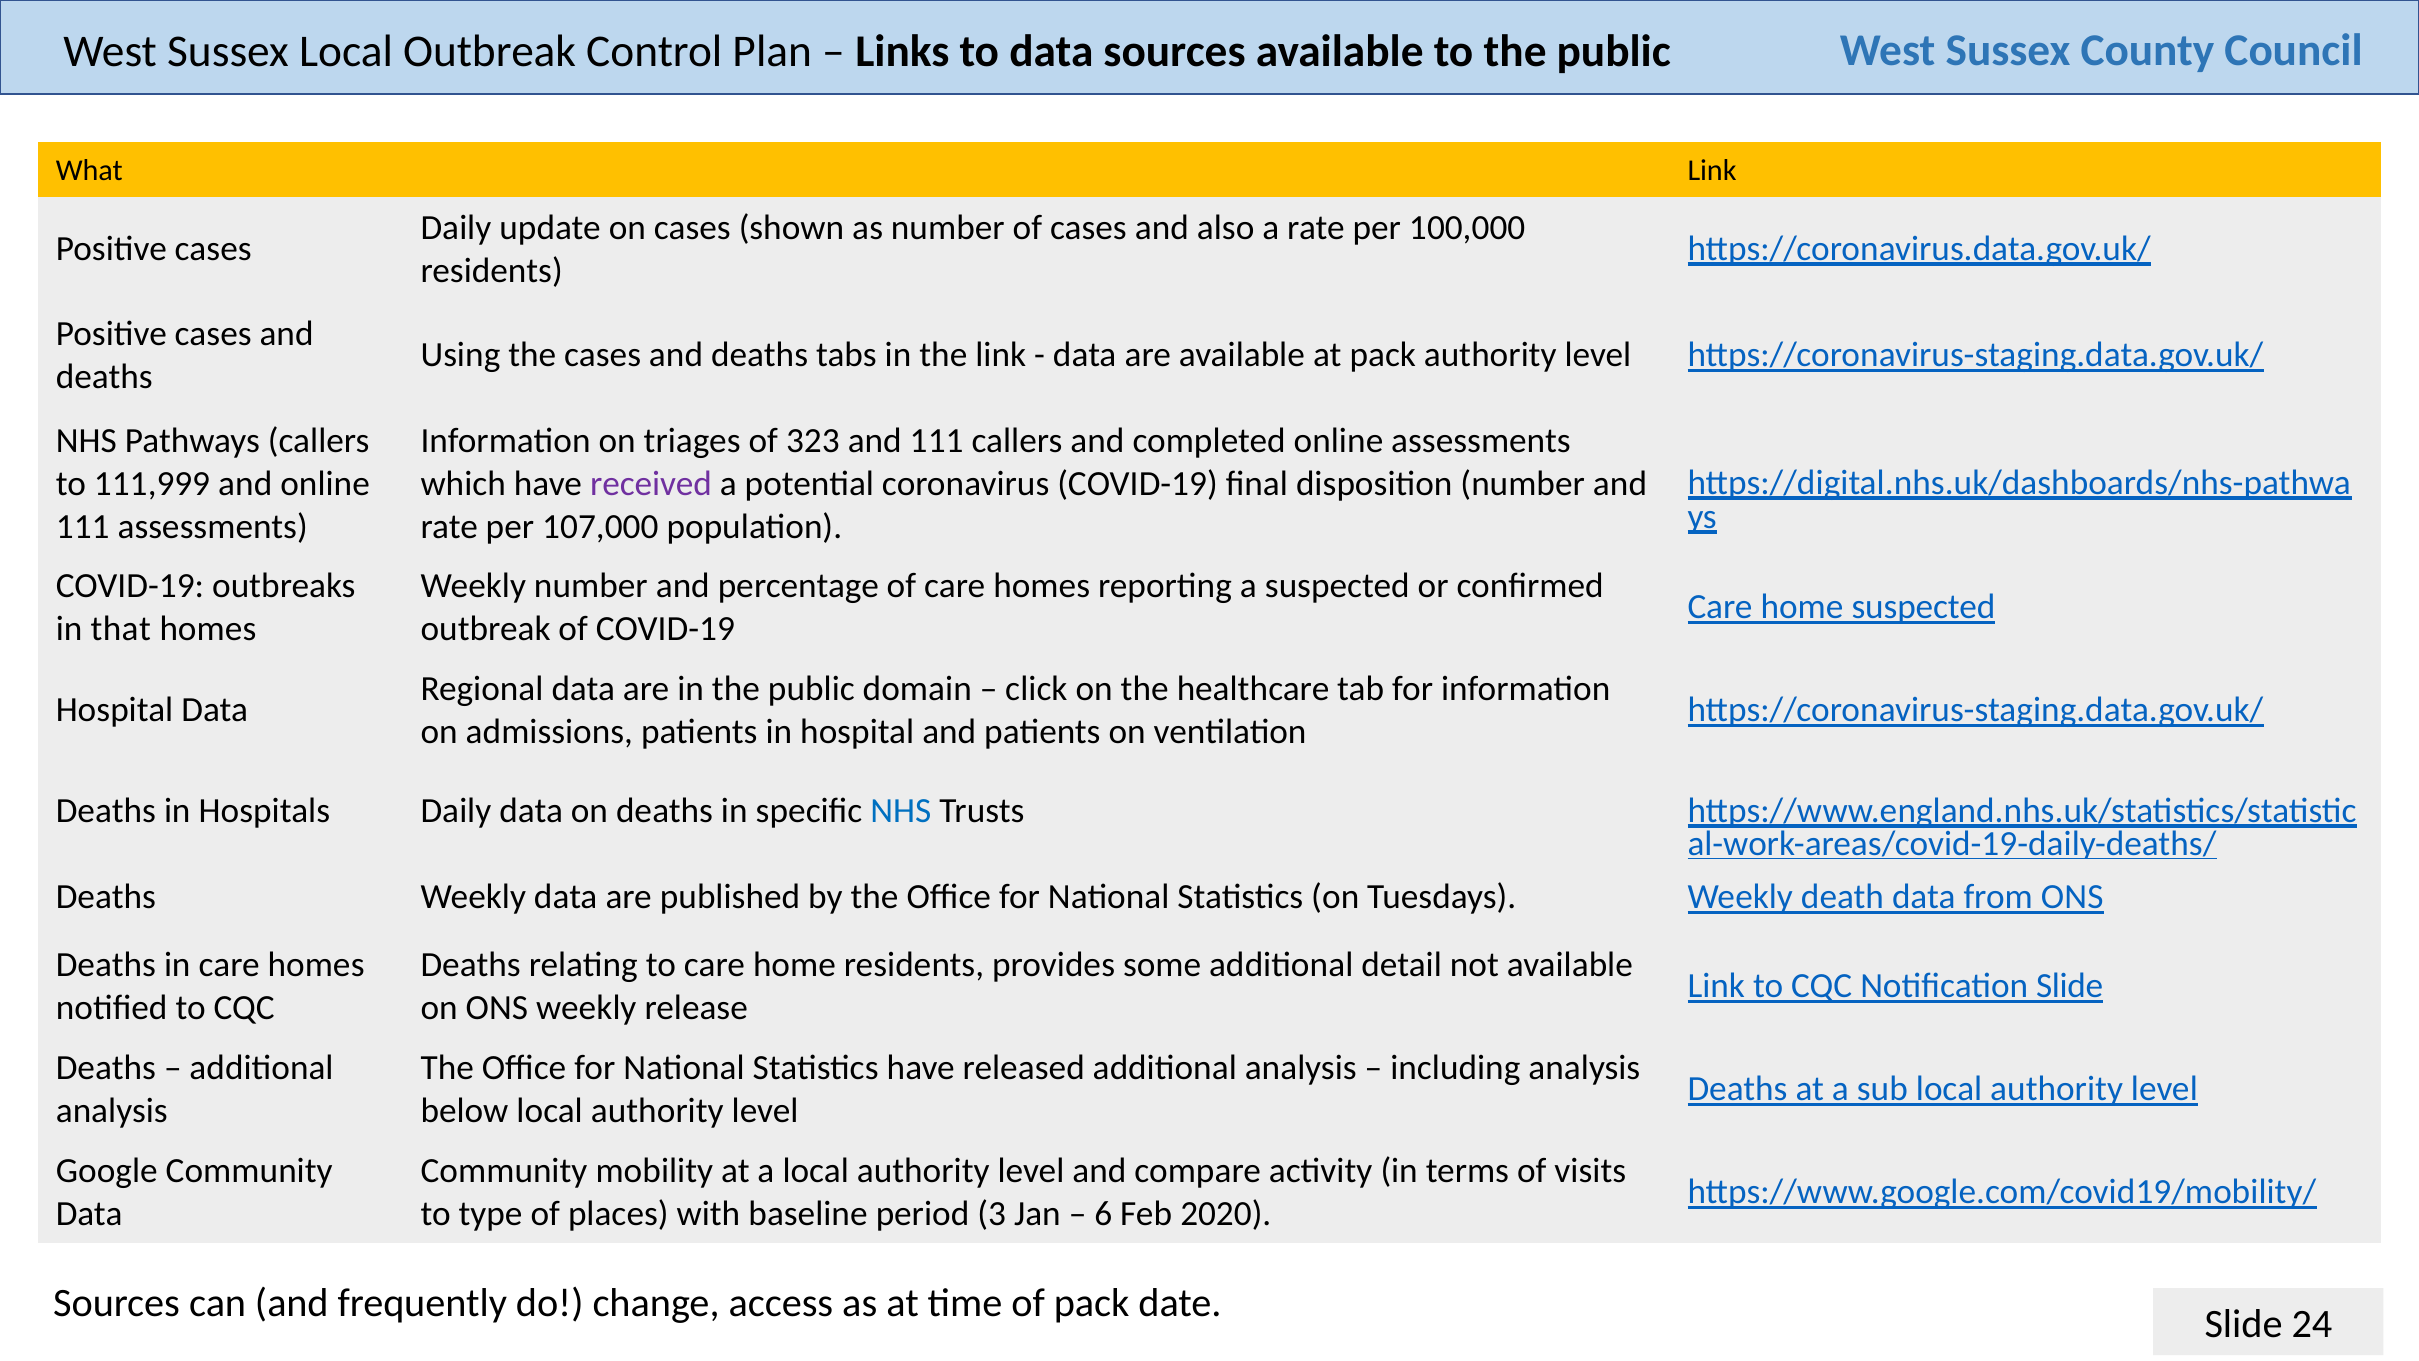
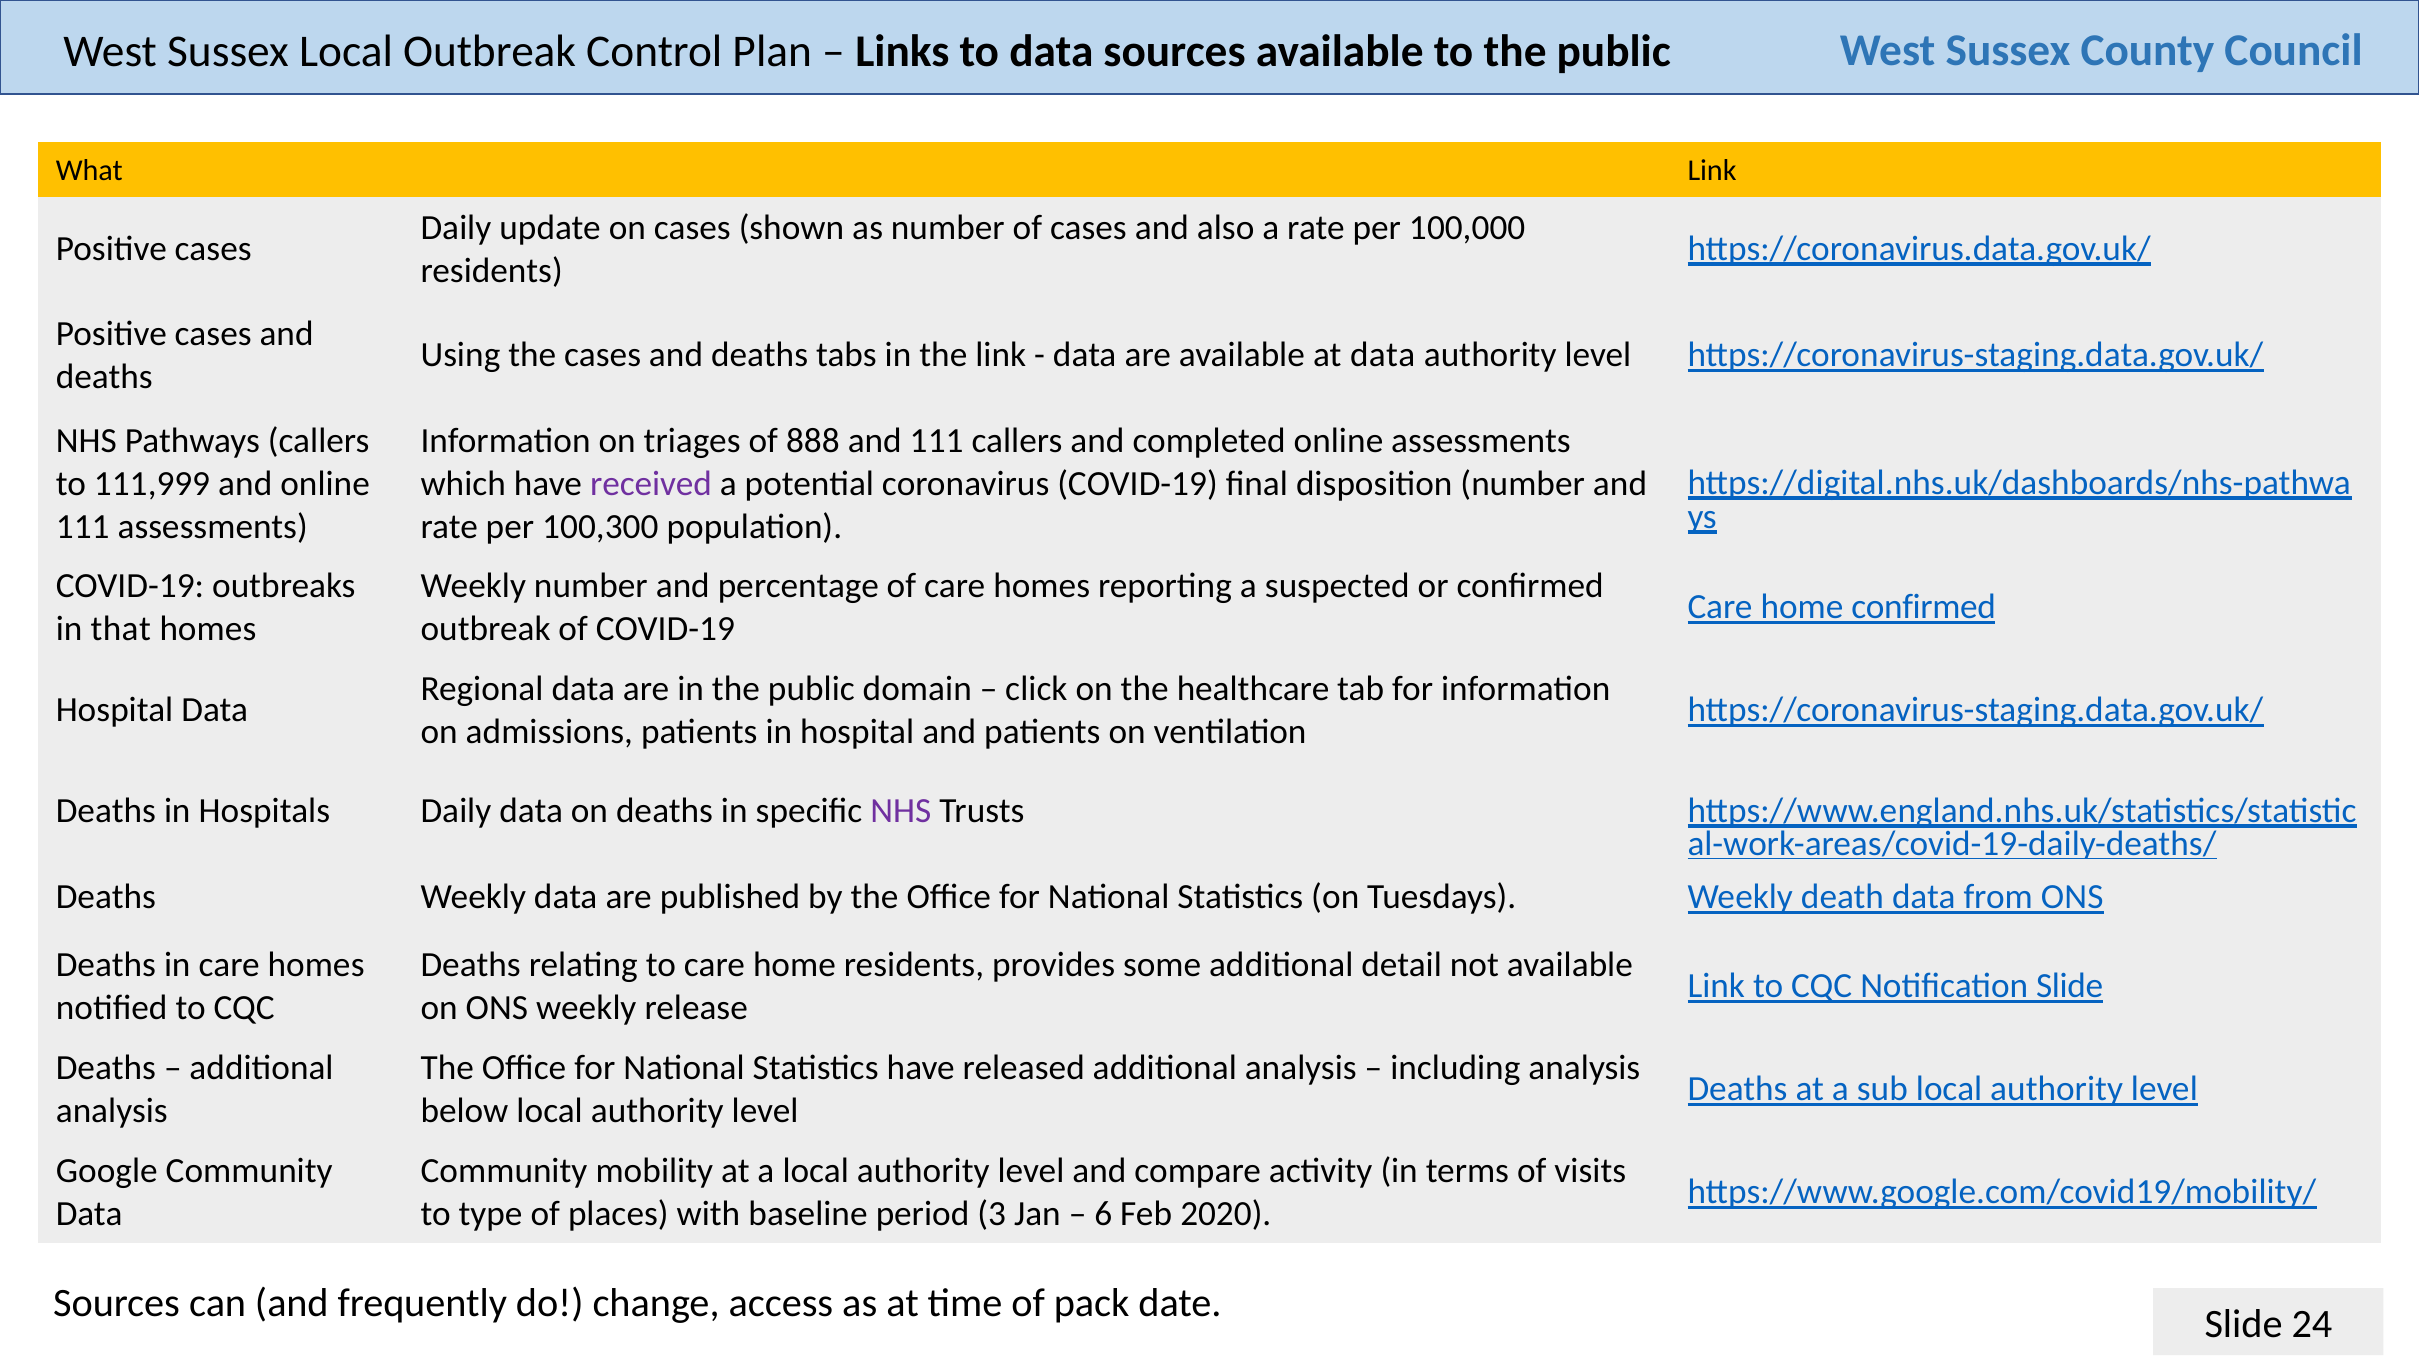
at pack: pack -> data
323: 323 -> 888
107,000: 107,000 -> 100,300
home suspected: suspected -> confirmed
NHS at (901, 810) colour: blue -> purple
